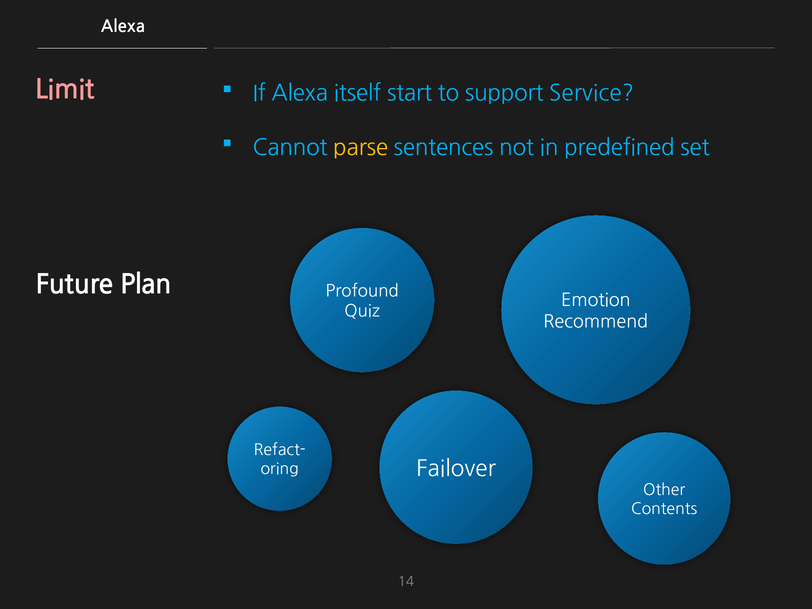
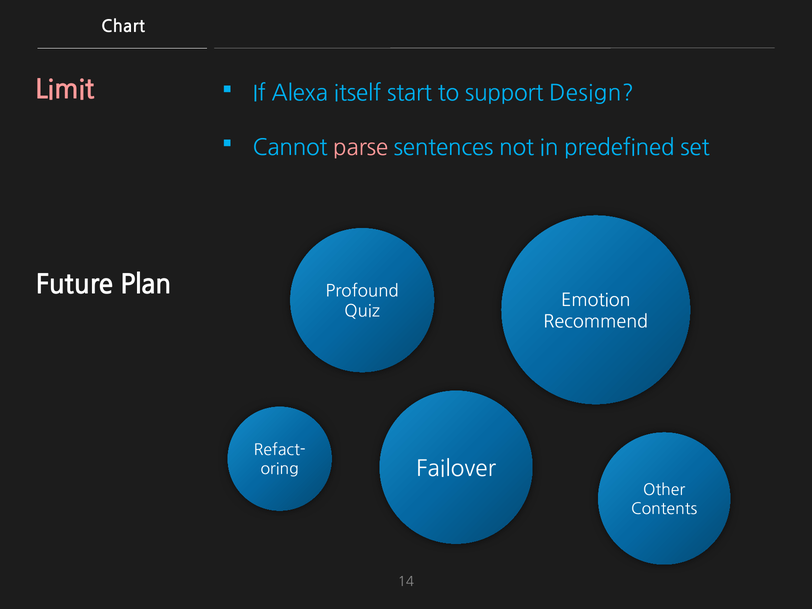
Alexa at (123, 27): Alexa -> Chart
Service: Service -> Design
parse colour: yellow -> pink
